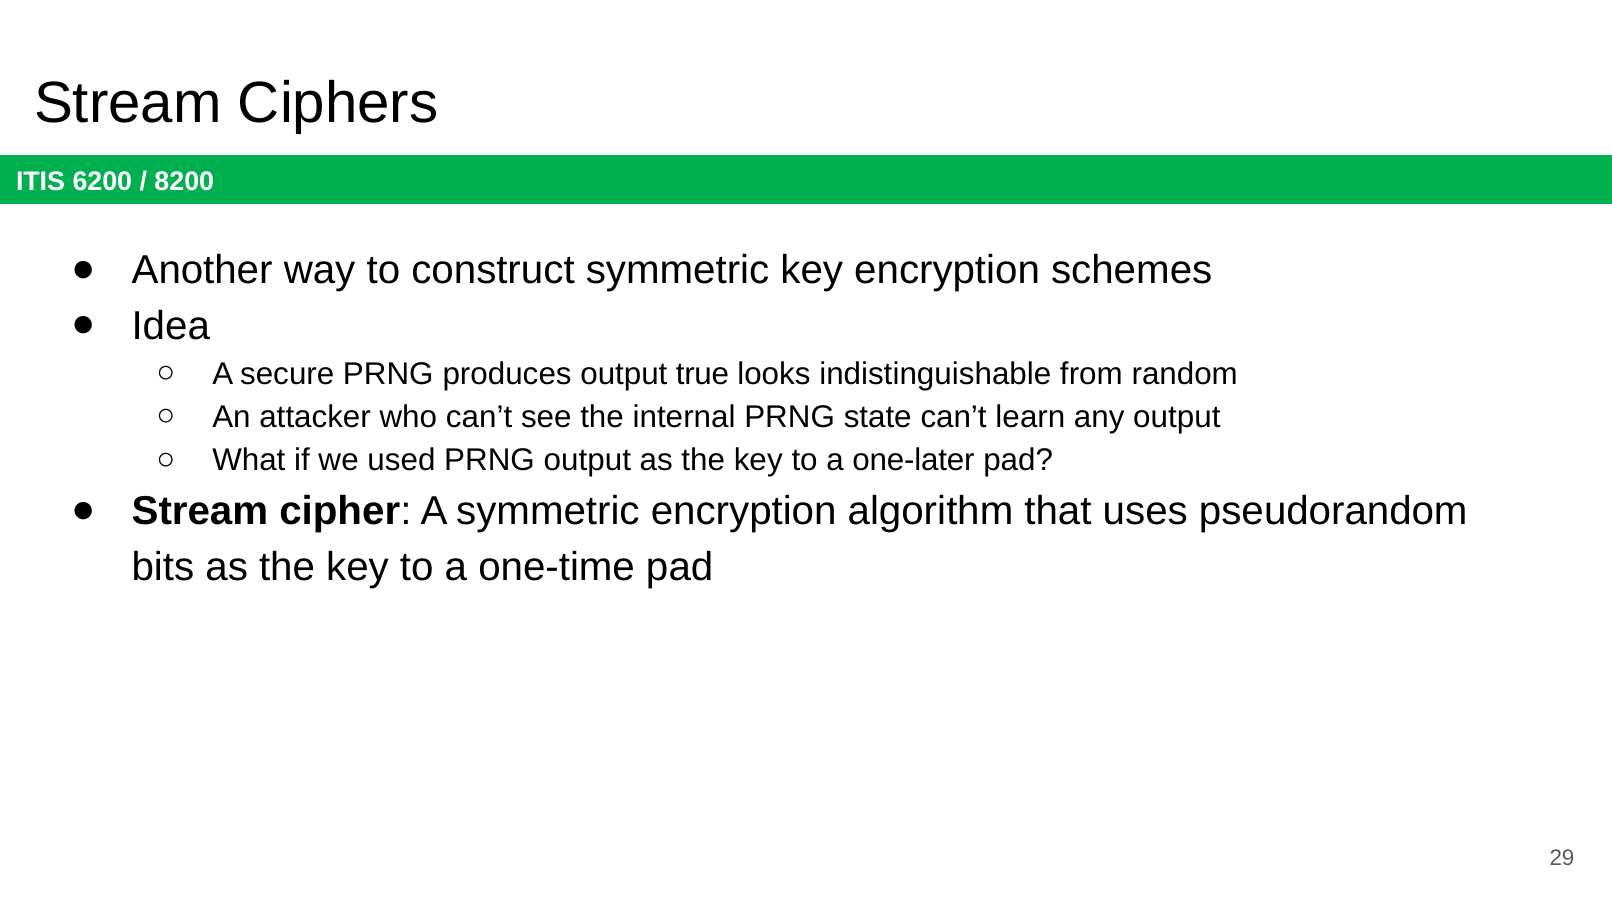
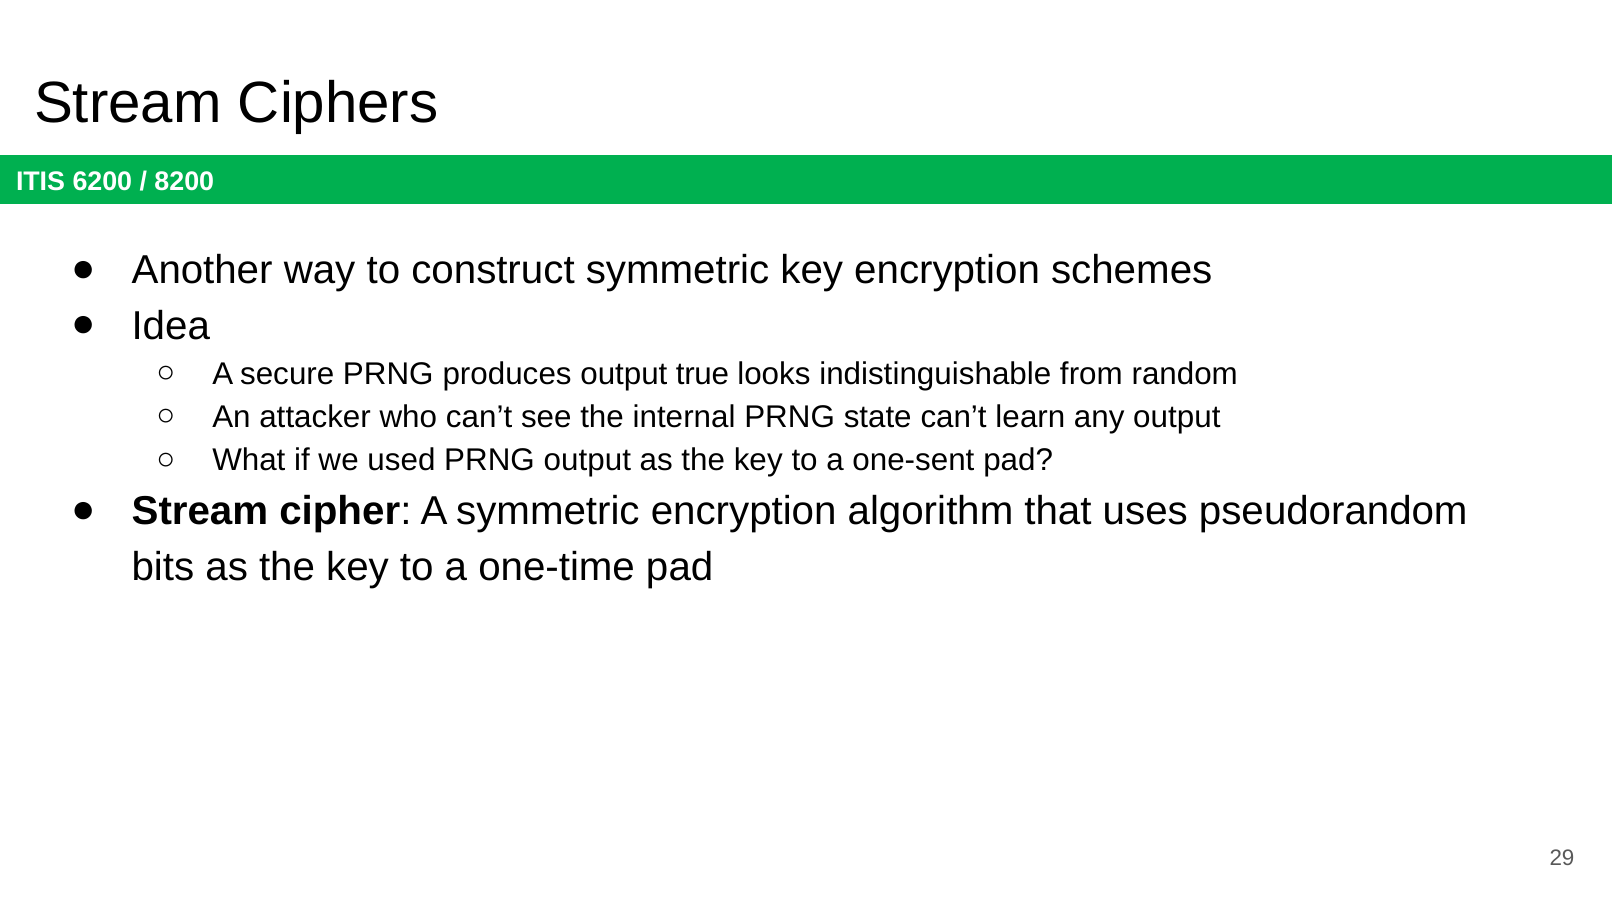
one-later: one-later -> one-sent
